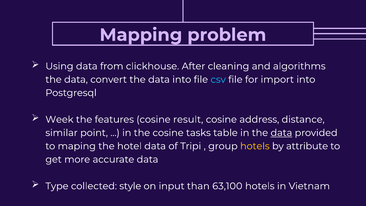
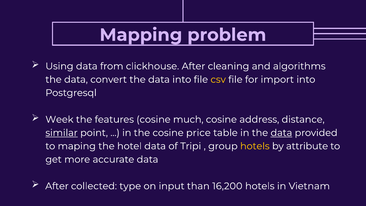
csv colour: light blue -> yellow
result: result -> much
similar underline: none -> present
tasks: tasks -> price
Type at (57, 186): Type -> After
style: style -> type
63,100: 63,100 -> 16,200
